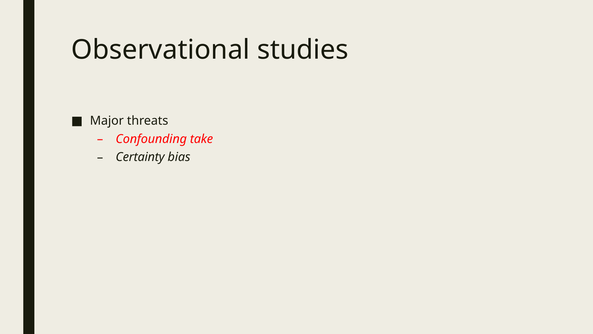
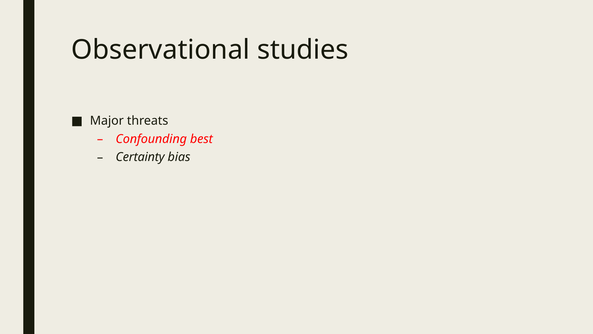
take: take -> best
